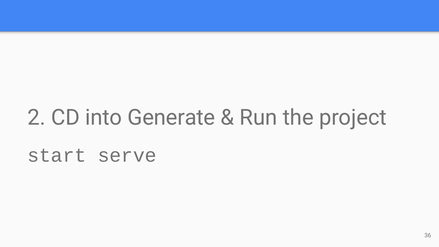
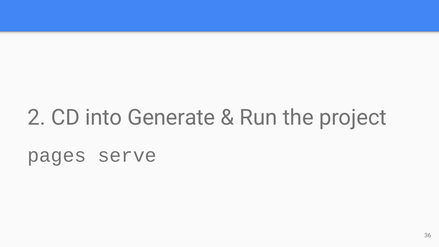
start: start -> pages
